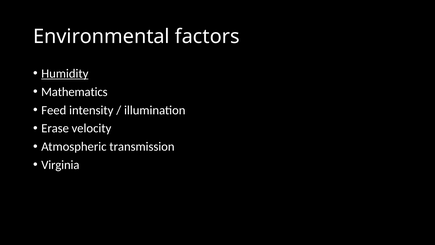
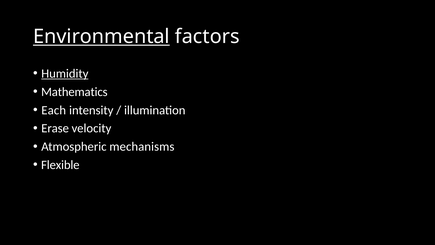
Environmental underline: none -> present
Feed: Feed -> Each
transmission: transmission -> mechanisms
Virginia: Virginia -> Flexible
